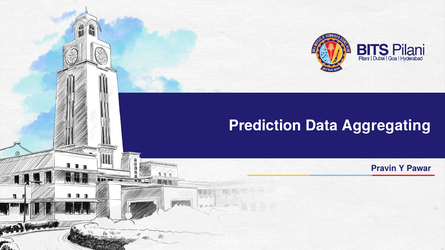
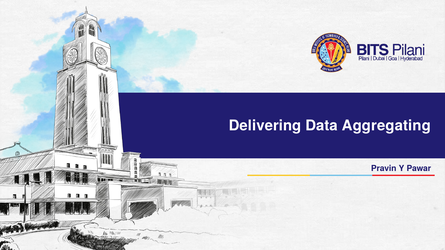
Prediction: Prediction -> Delivering
